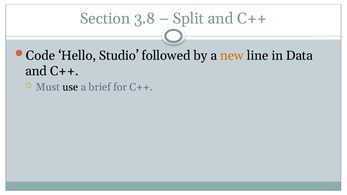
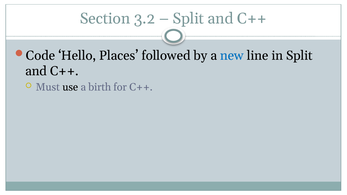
3.8: 3.8 -> 3.2
Studio: Studio -> Places
new colour: orange -> blue
in Data: Data -> Split
brief: brief -> birth
